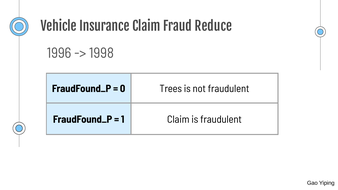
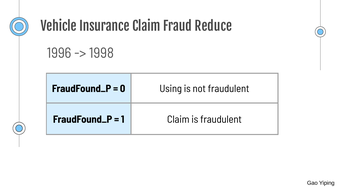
Trees: Trees -> Using
